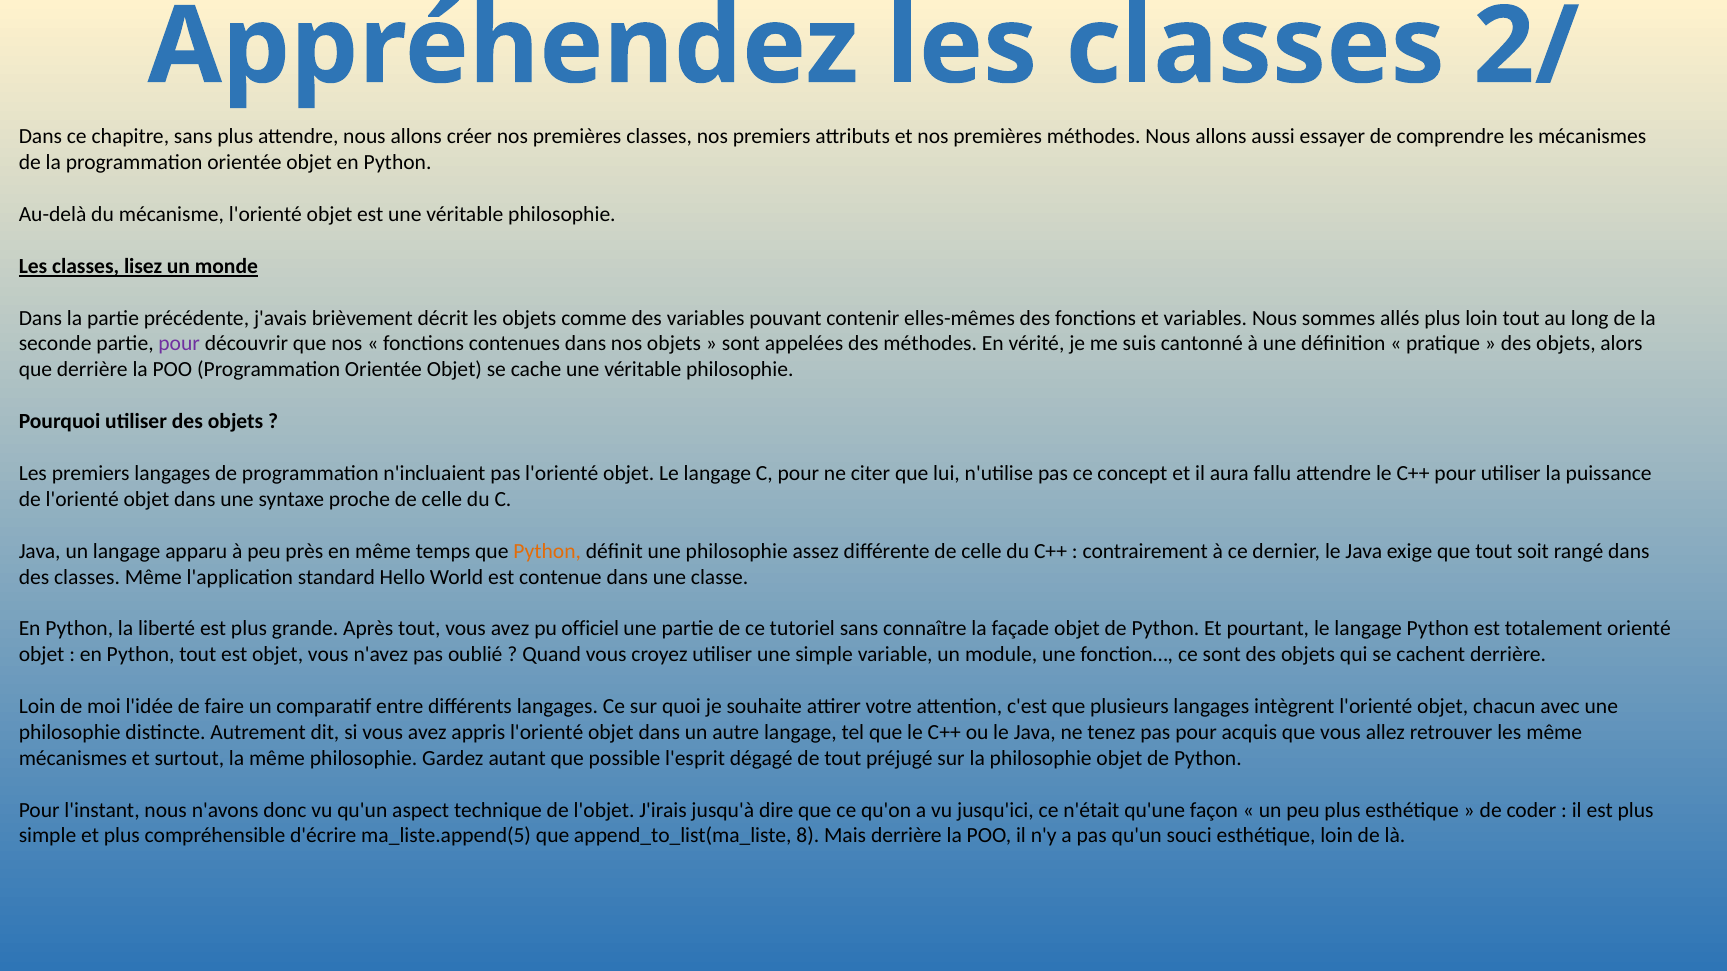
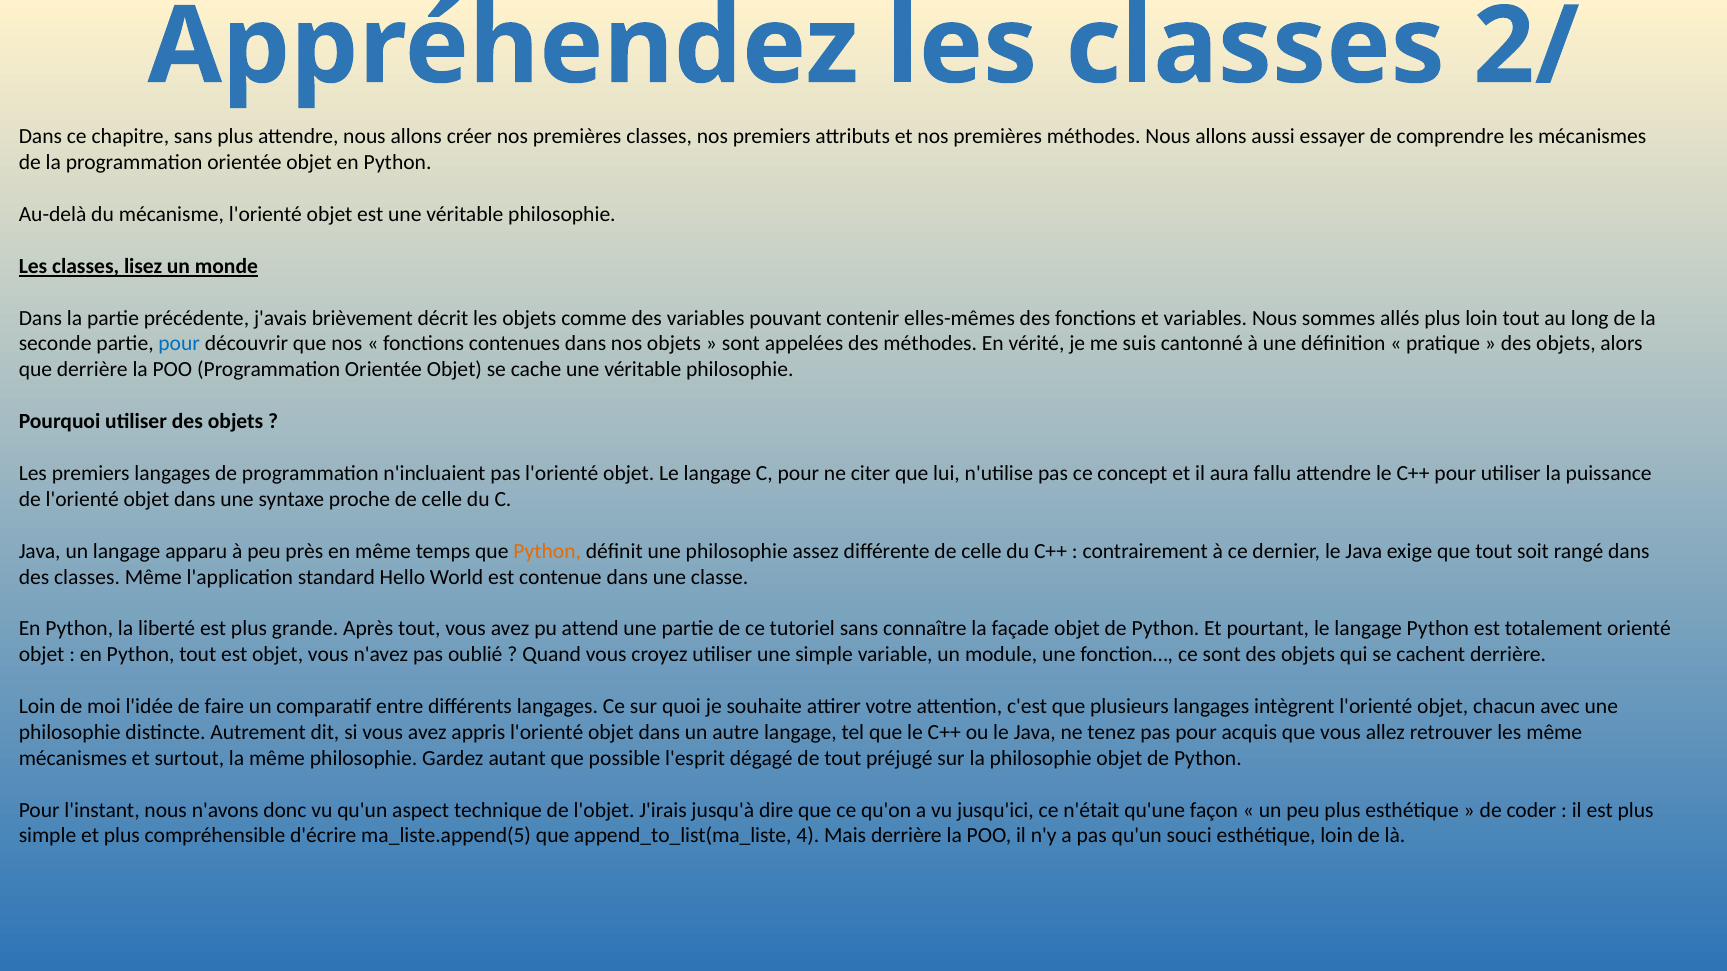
pour at (179, 344) colour: purple -> blue
officiel: officiel -> attend
8: 8 -> 4
